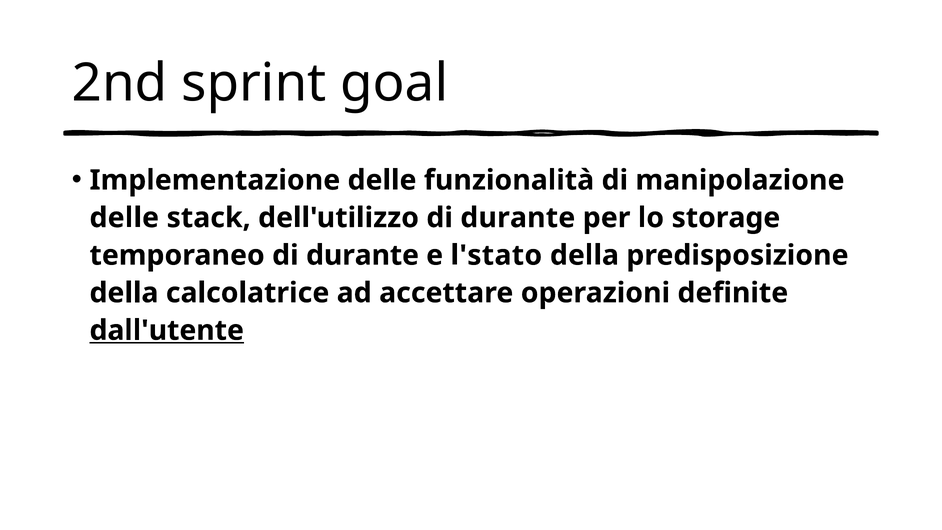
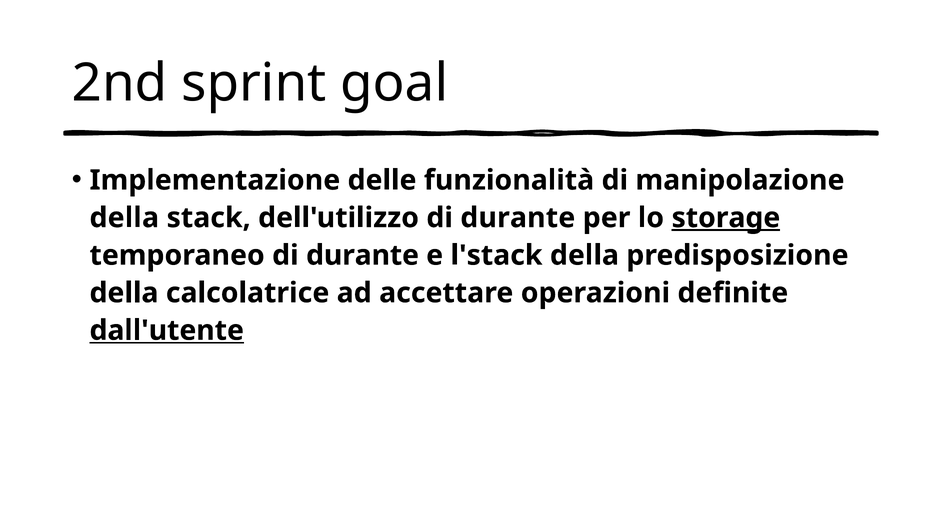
delle at (124, 218): delle -> della
storage underline: none -> present
l'stato: l'stato -> l'stack
